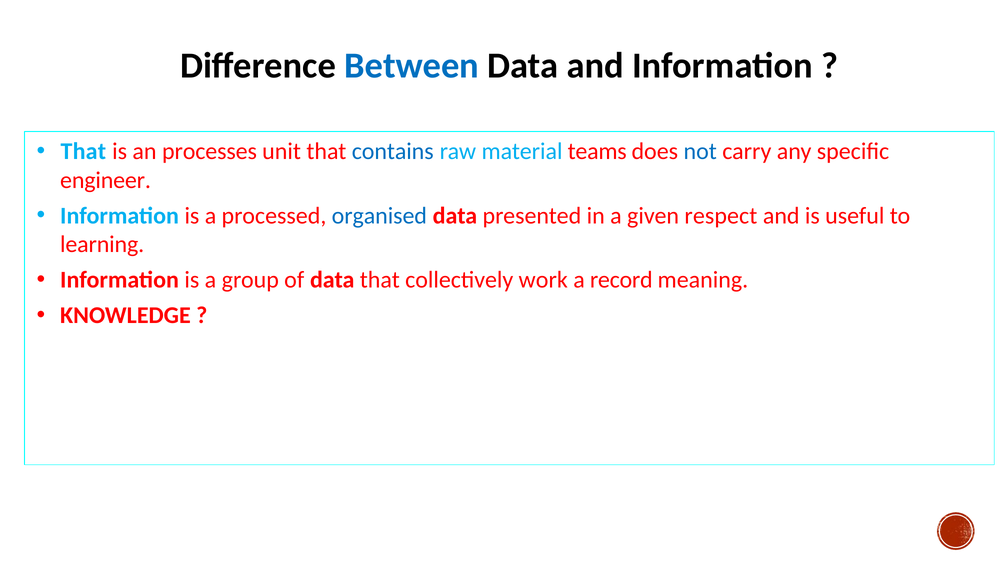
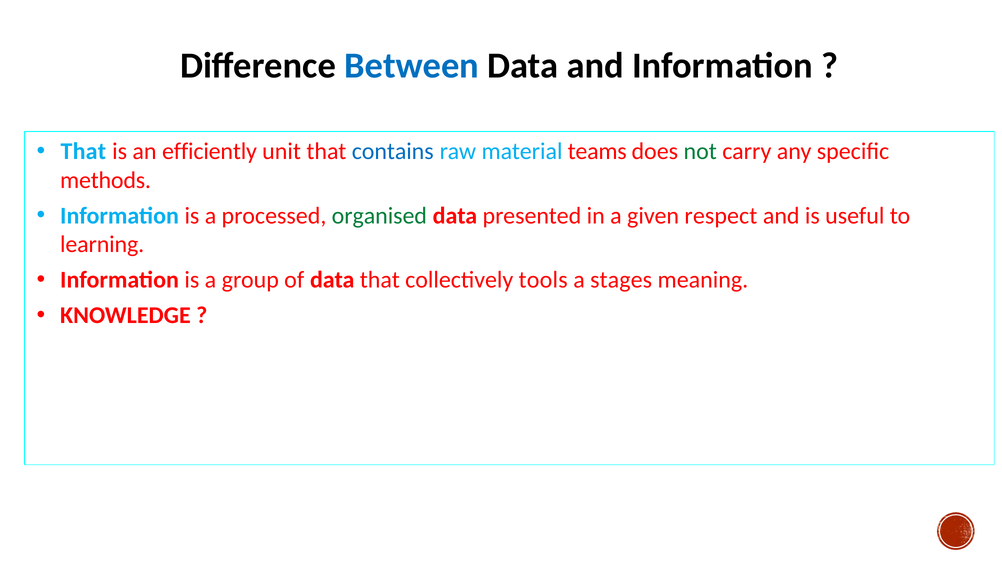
processes: processes -> efficiently
not colour: blue -> green
engineer: engineer -> methods
organised colour: blue -> green
work: work -> tools
record: record -> stages
